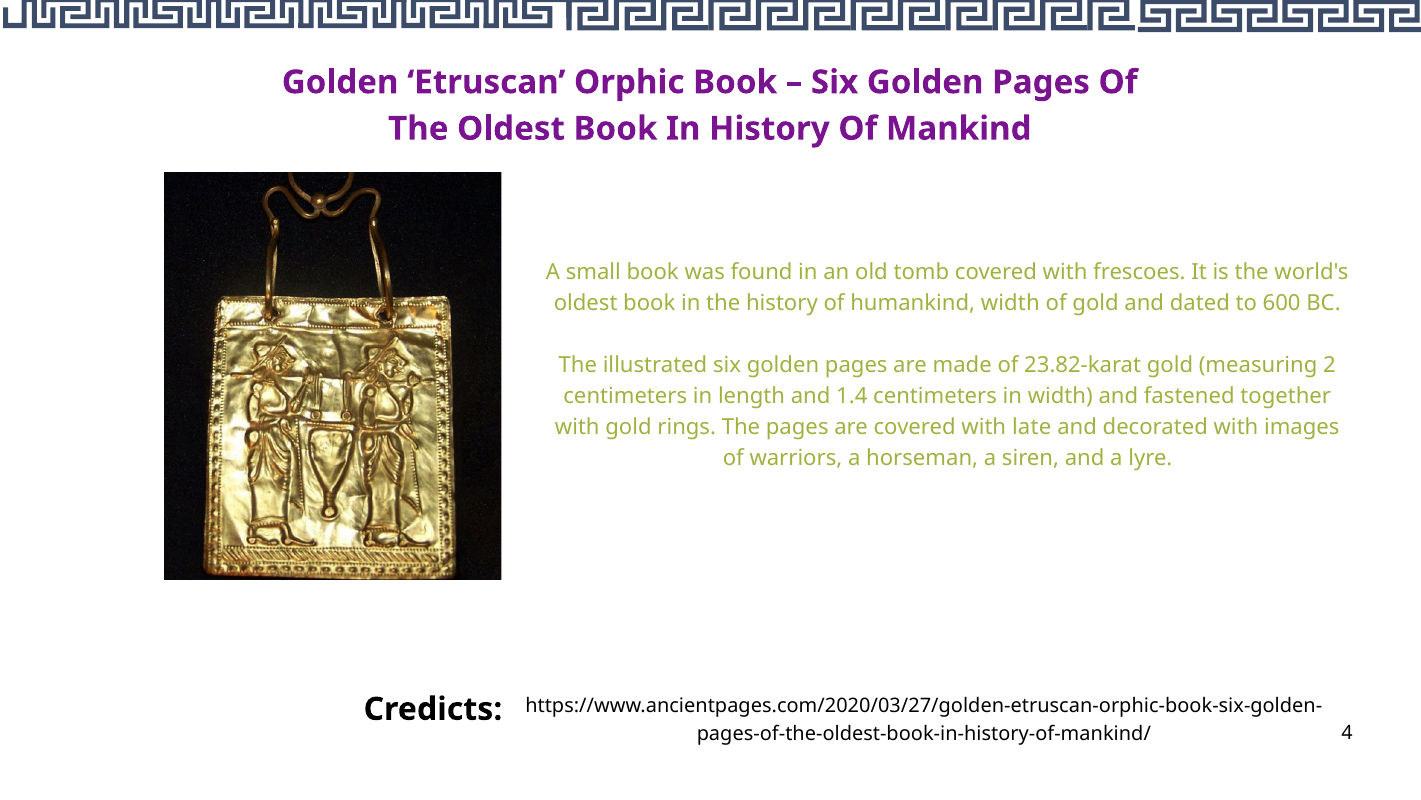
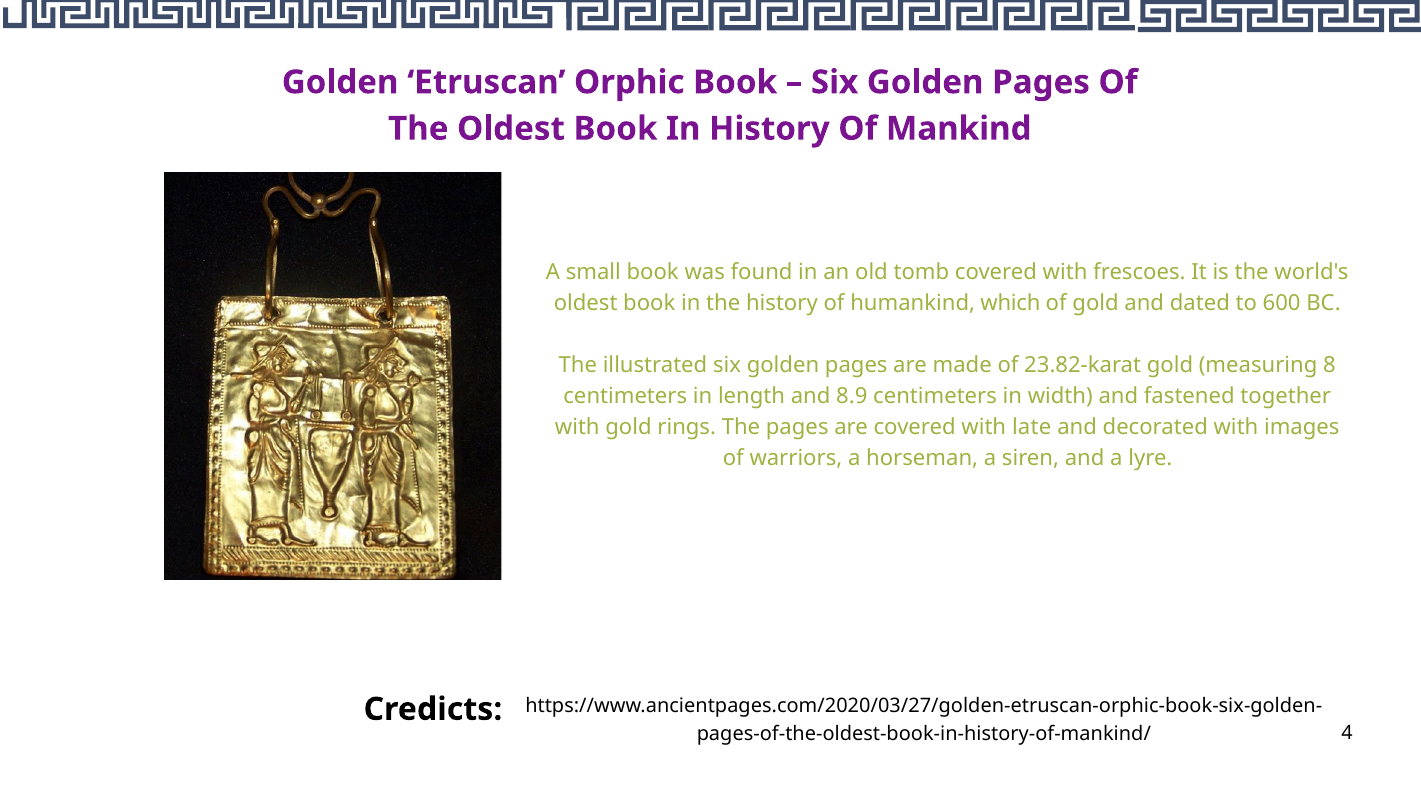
humankind width: width -> which
2: 2 -> 8
1.4: 1.4 -> 8.9
